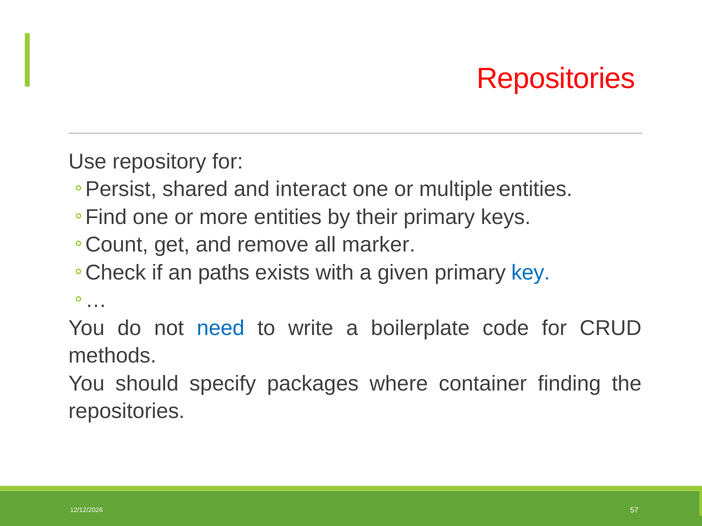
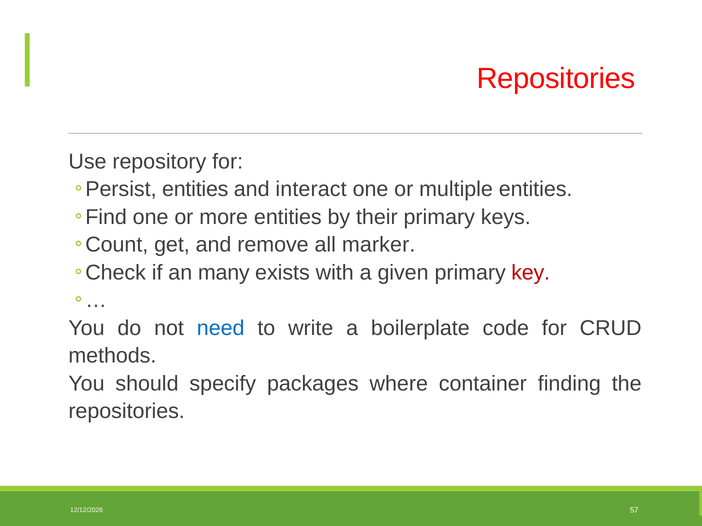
shared at (195, 189): shared -> entities
paths: paths -> many
key colour: blue -> red
